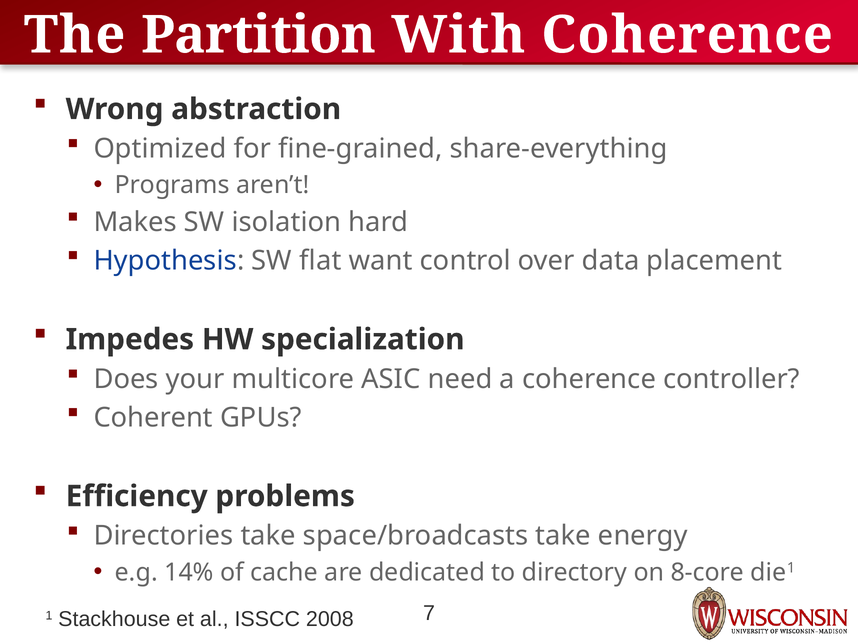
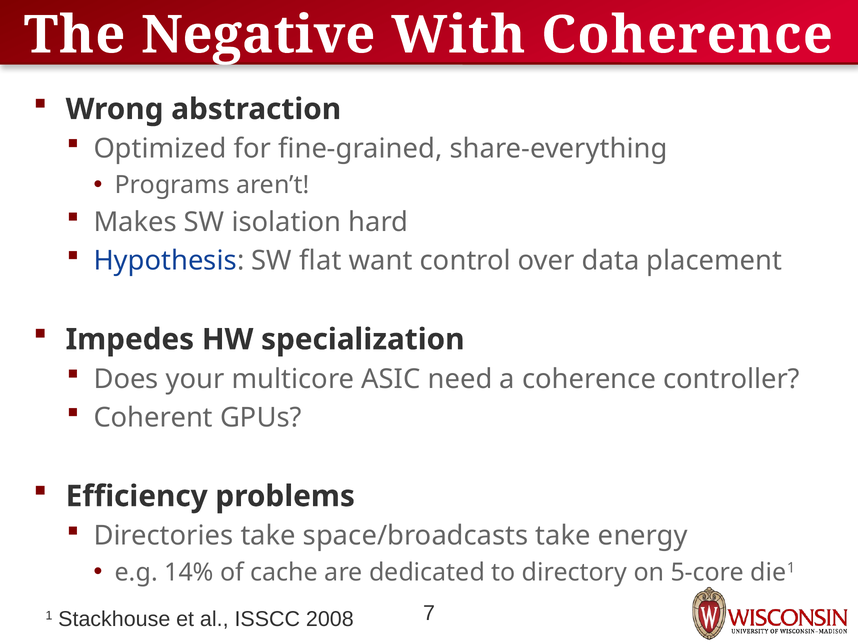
Partition: Partition -> Negative
8-core: 8-core -> 5-core
